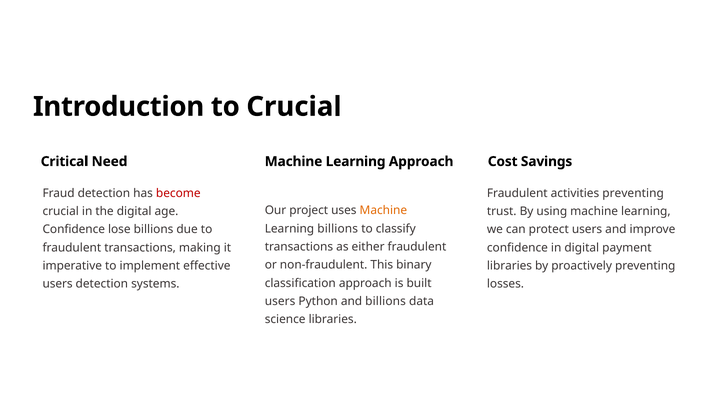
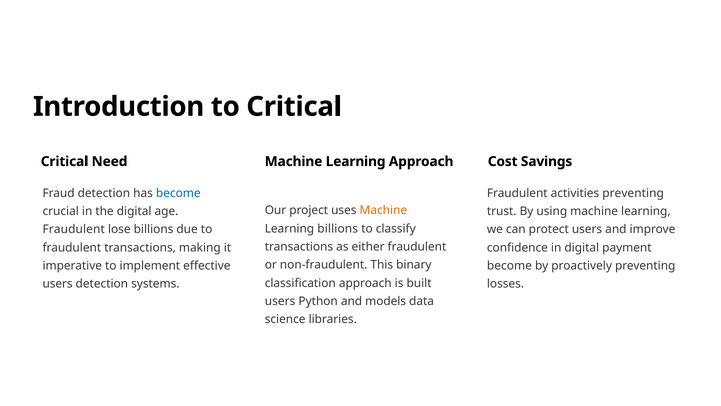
to Crucial: Crucial -> Critical
become at (178, 193) colour: red -> blue
Confidence at (74, 229): Confidence -> Fraudulent
libraries at (510, 266): libraries -> become
and billions: billions -> models
